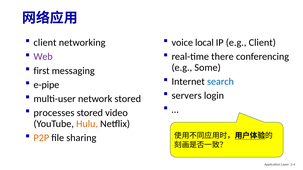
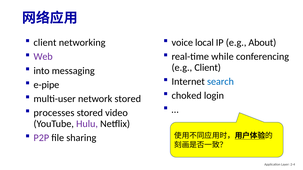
e.g Client: Client -> About
there: there -> while
e.g Some: Some -> Client
first: first -> into
servers: servers -> choked
Hulu colour: orange -> purple
P2P colour: orange -> purple
